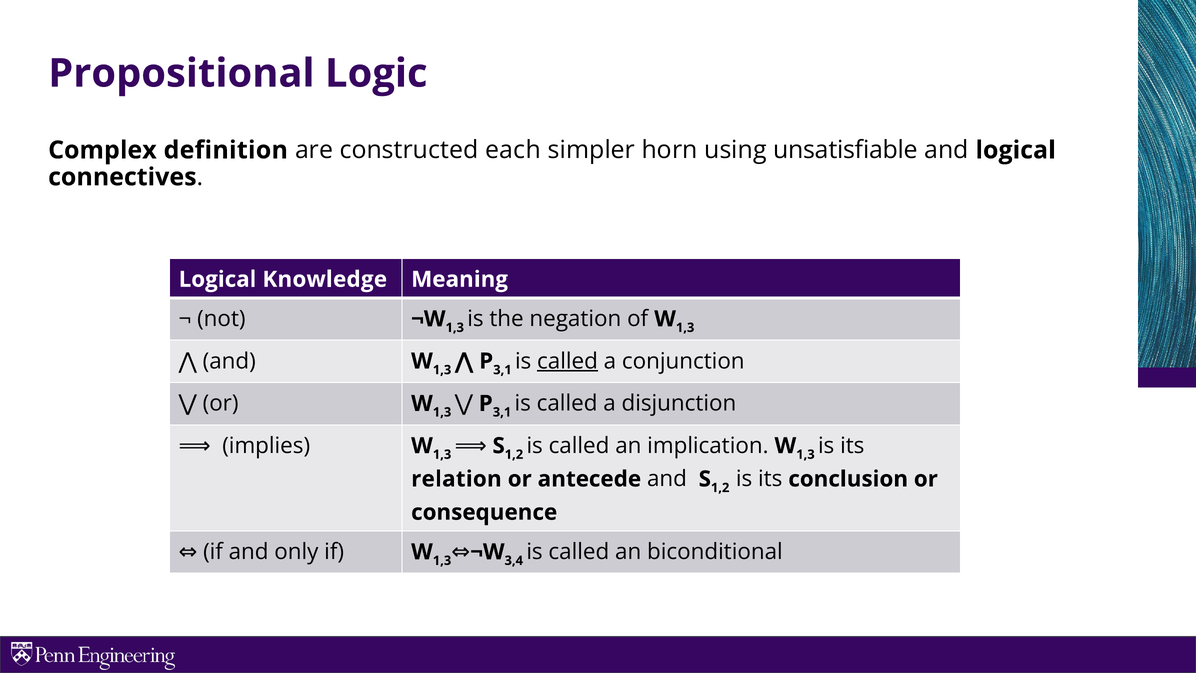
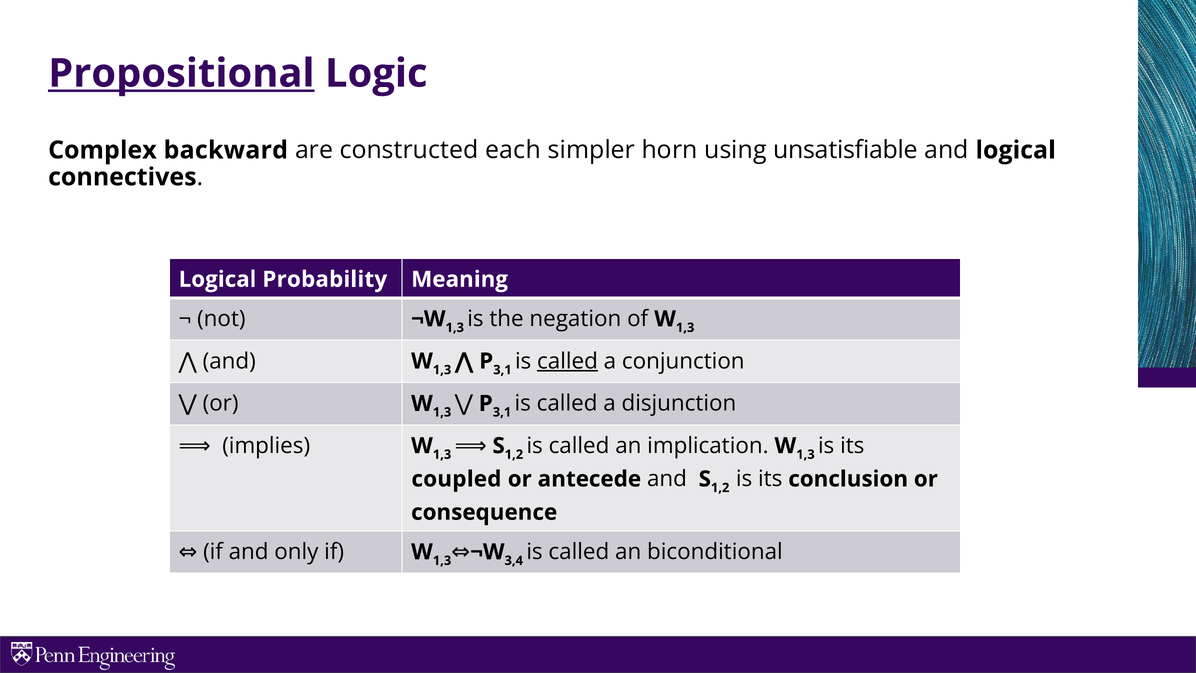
Propositional underline: none -> present
definition: definition -> backward
Knowledge: Knowledge -> Probability
relation: relation -> coupled
